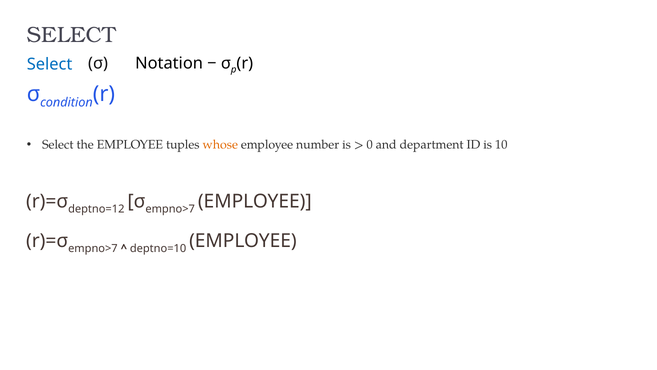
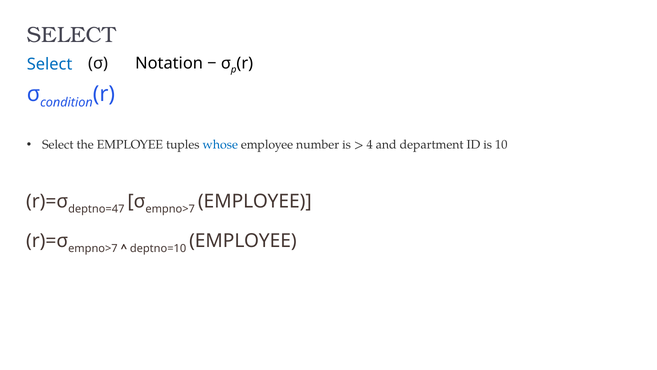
whose colour: orange -> blue
0: 0 -> 4
deptno=12: deptno=12 -> deptno=47
